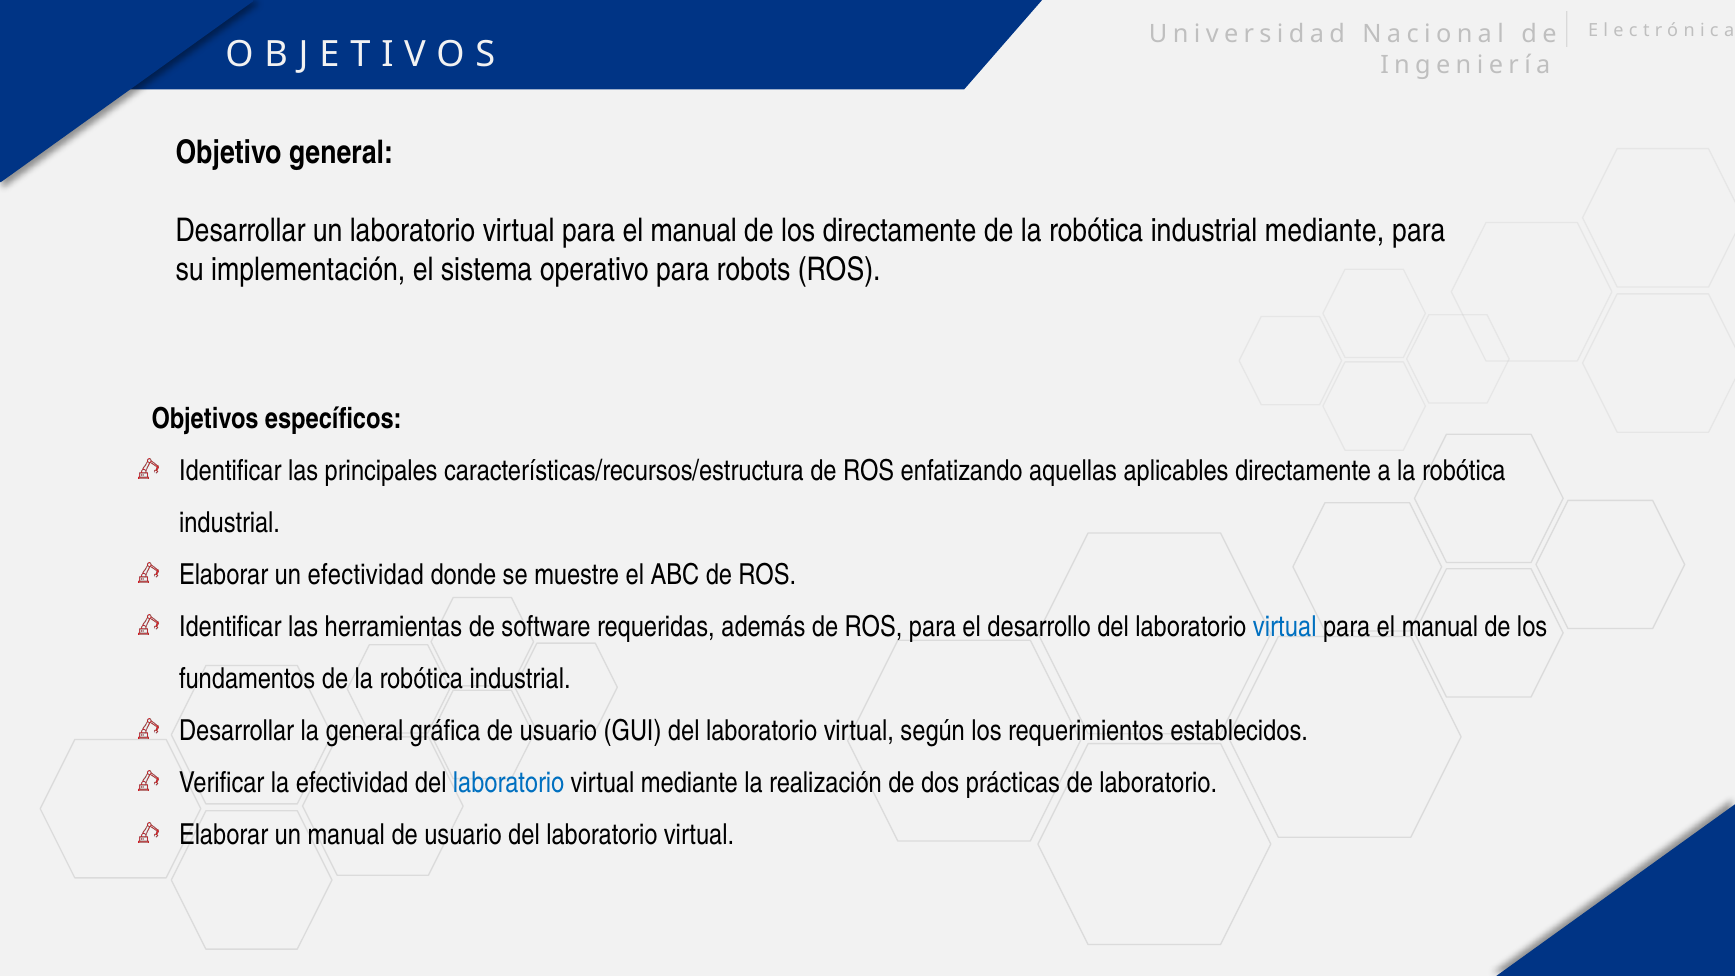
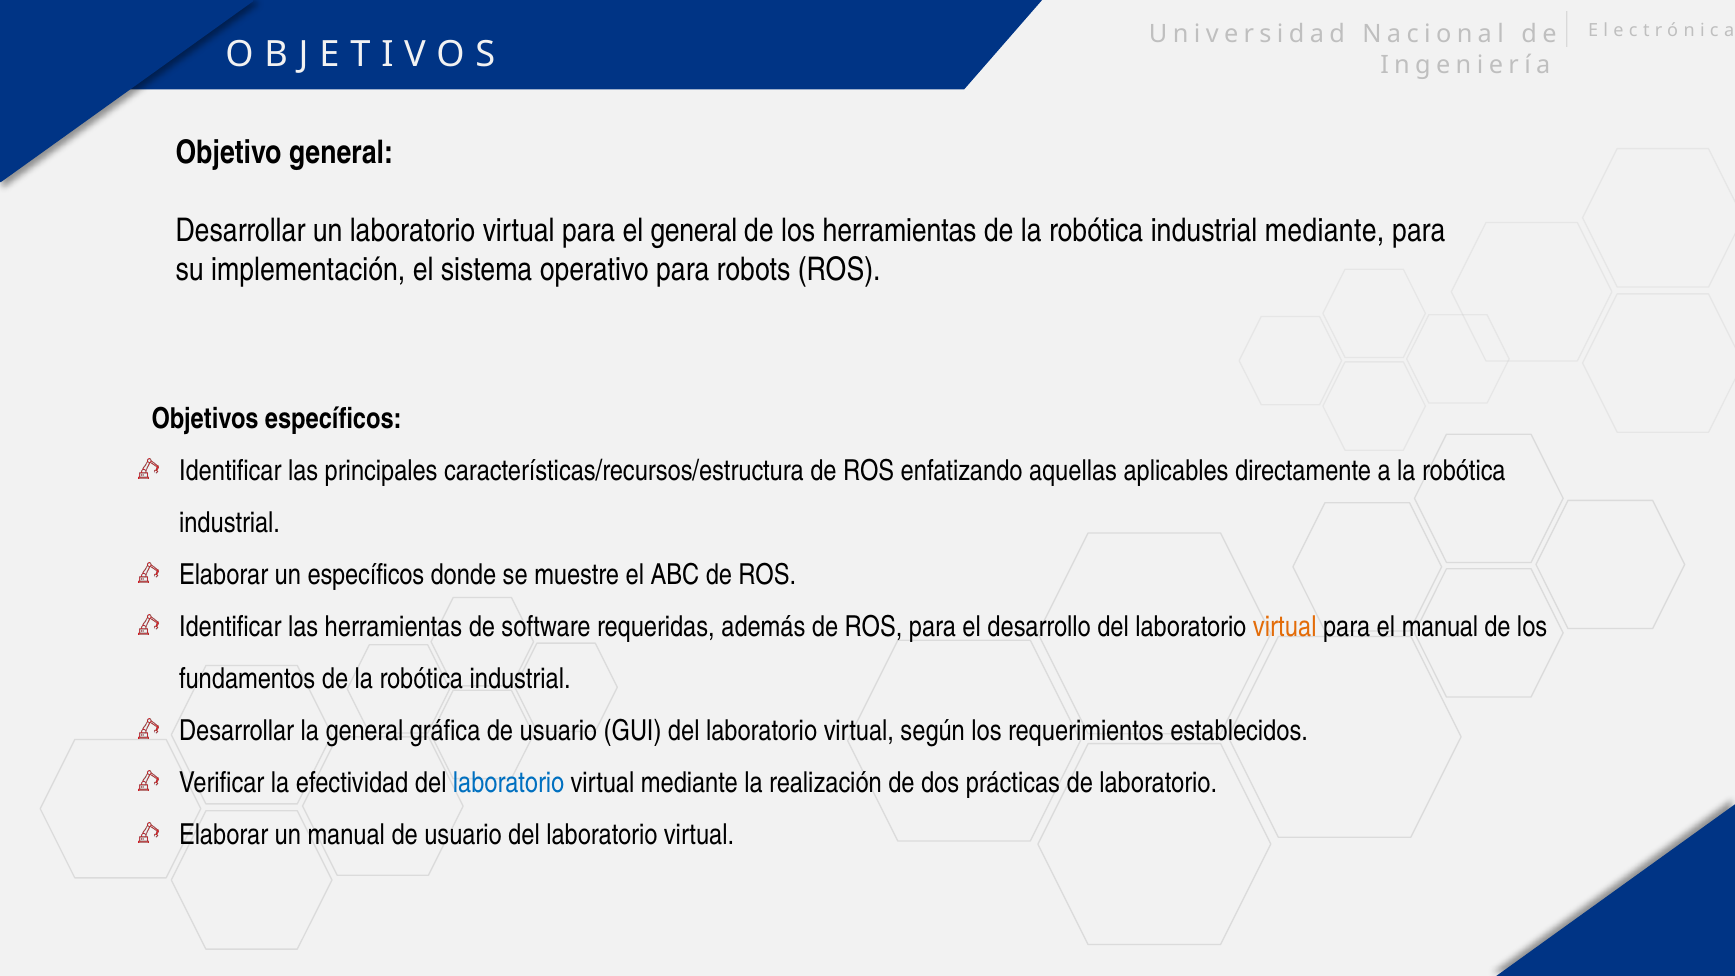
manual at (694, 231): manual -> general
los directamente: directamente -> herramientas
un efectividad: efectividad -> específicos
virtual at (1285, 626) colour: blue -> orange
